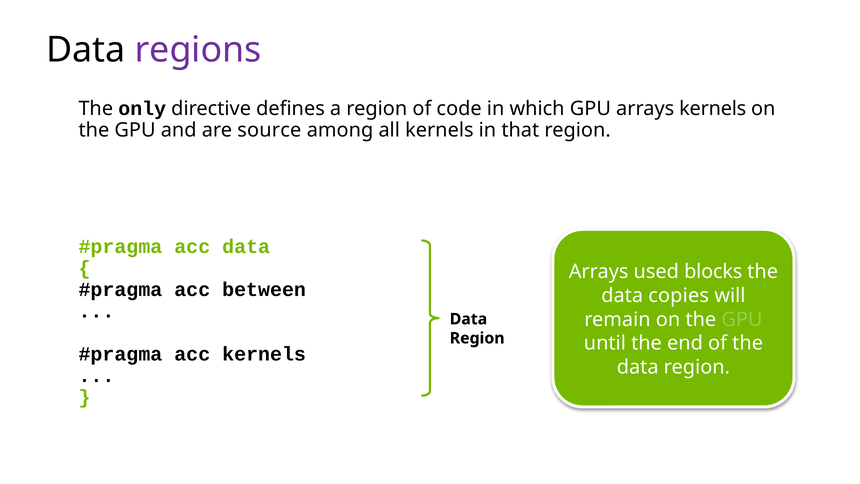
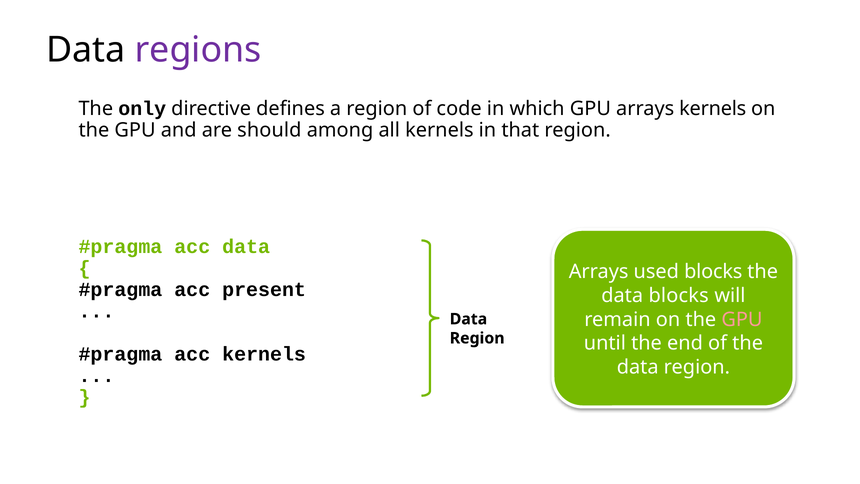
source: source -> should
between: between -> present
data copies: copies -> blocks
GPU at (742, 319) colour: light green -> pink
